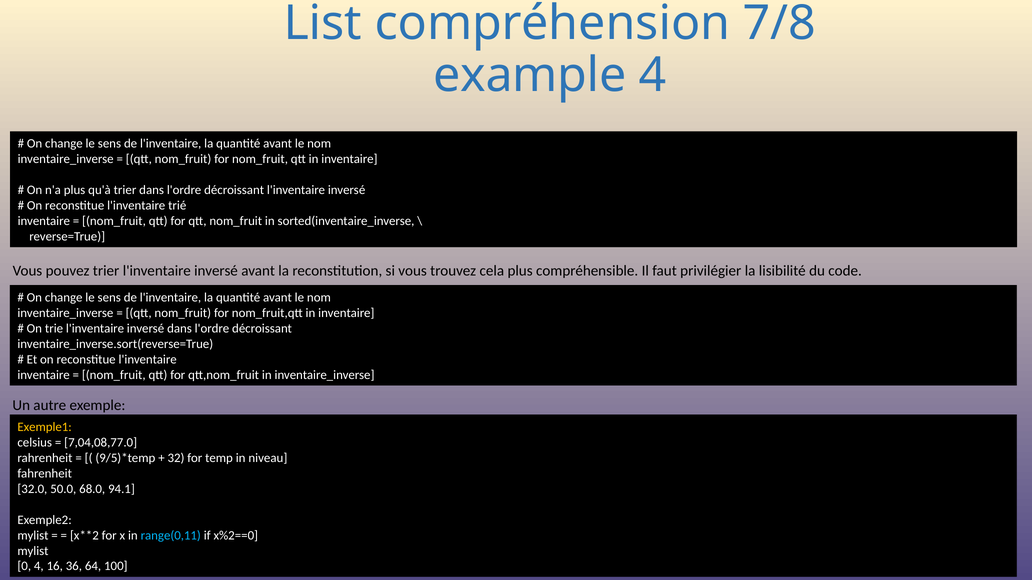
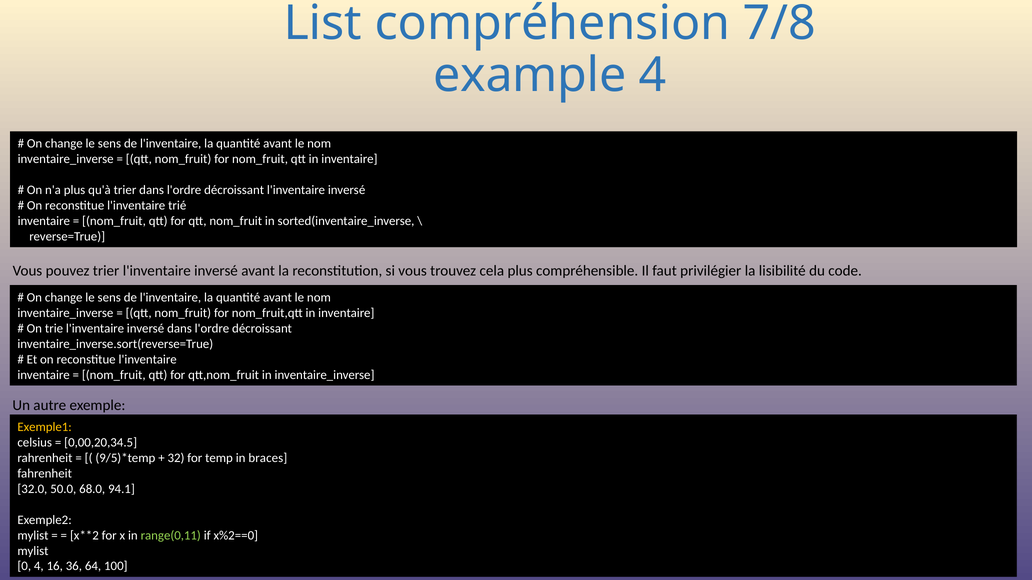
7,04,08,77.0: 7,04,08,77.0 -> 0,00,20,34.5
niveau: niveau -> braces
range(0,11 colour: light blue -> light green
